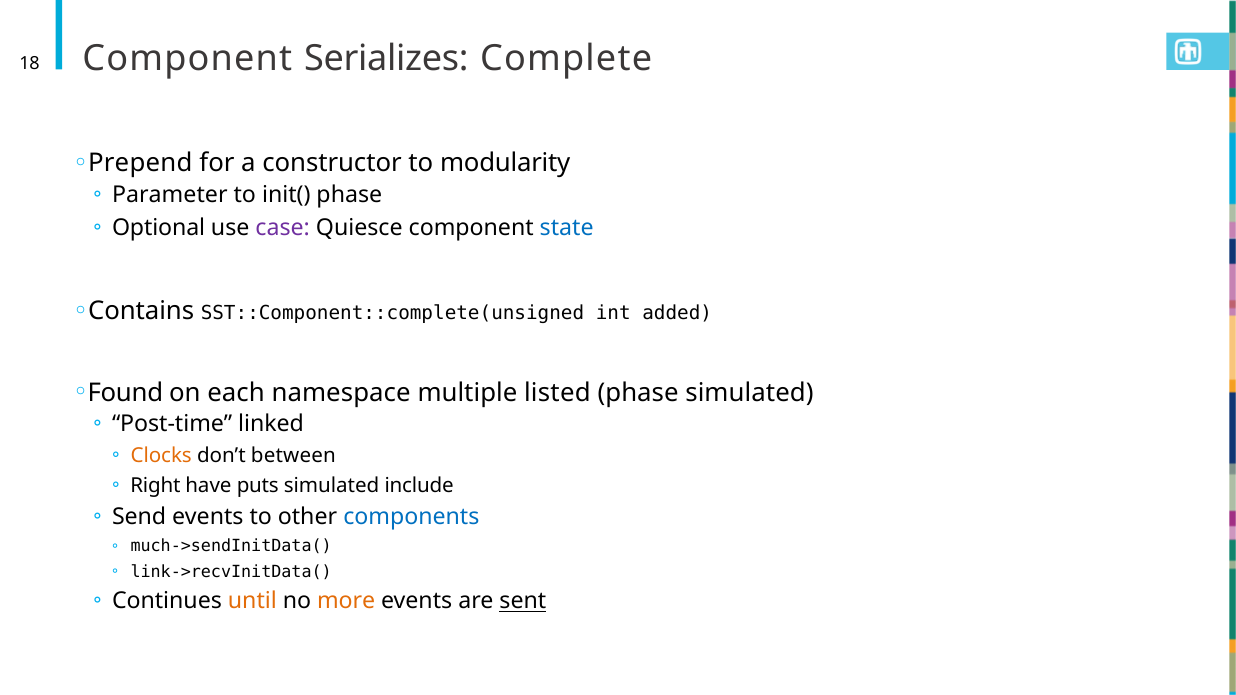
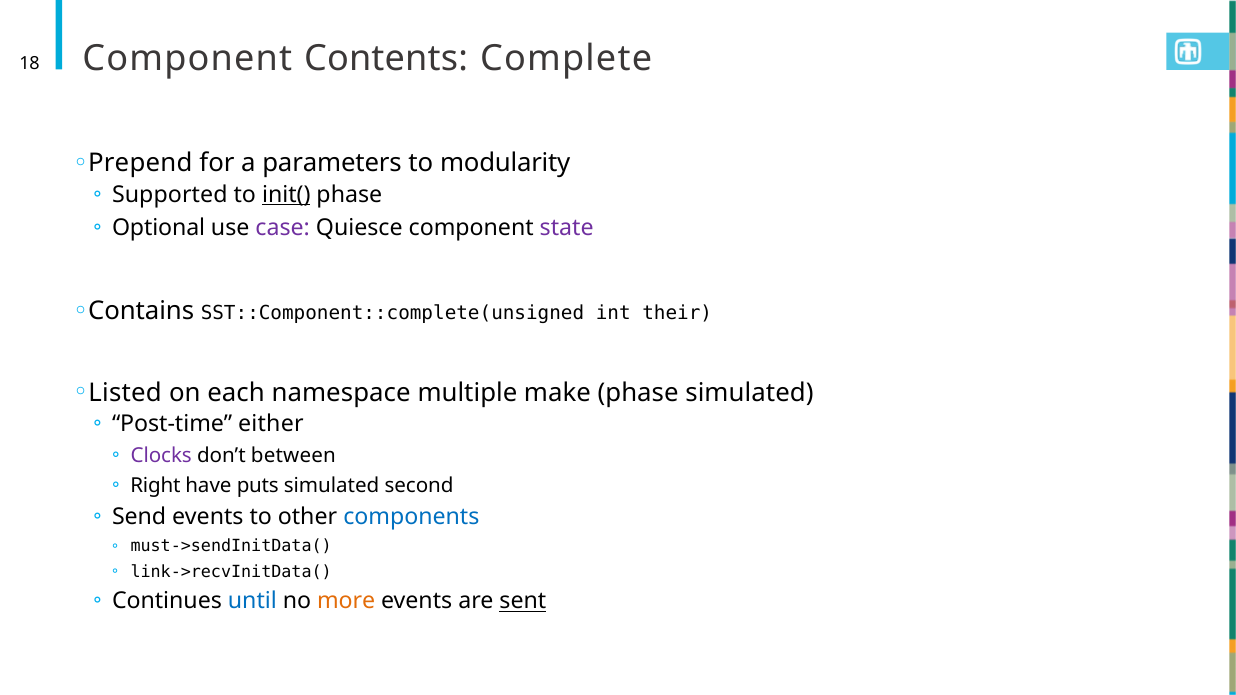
Serializes: Serializes -> Contents
constructor: constructor -> parameters
Parameter: Parameter -> Supported
init( underline: none -> present
state colour: blue -> purple
added: added -> their
Found: Found -> Listed
listed: listed -> make
linked: linked -> either
Clocks colour: orange -> purple
include: include -> second
much->sendInitData(: much->sendInitData( -> must->sendInitData(
until colour: orange -> blue
